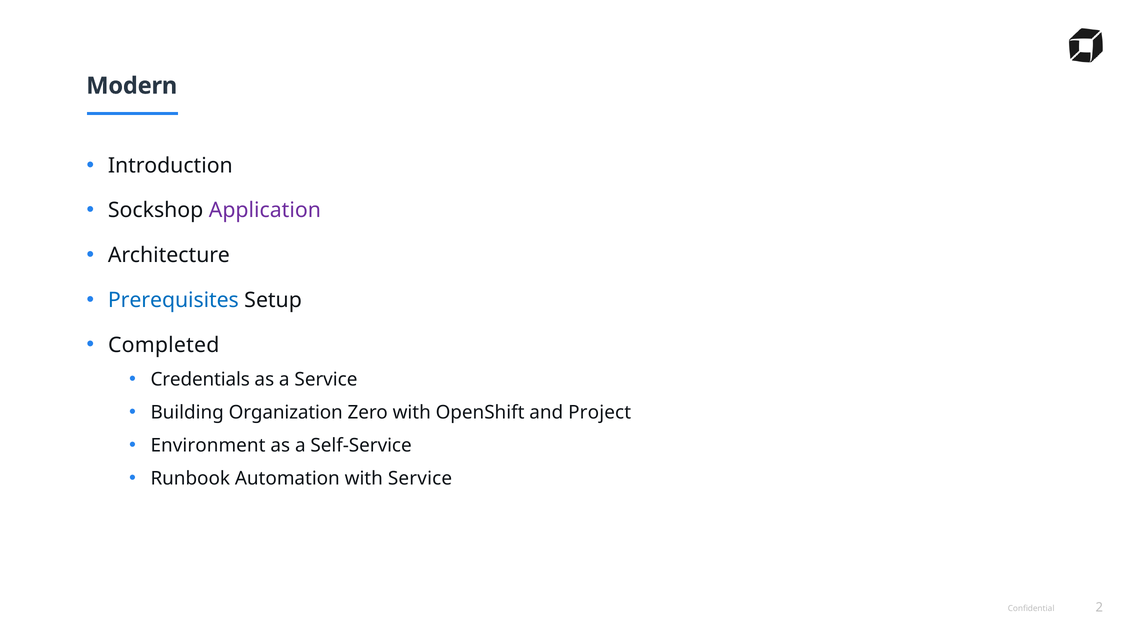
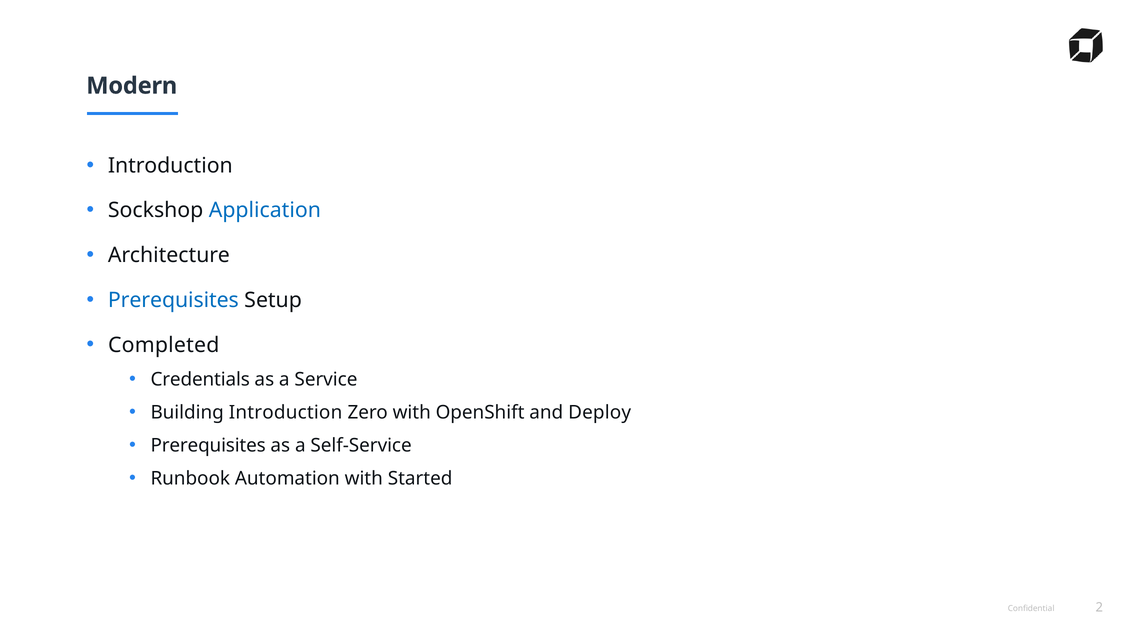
Application colour: purple -> blue
Building Organization: Organization -> Introduction
Project: Project -> Deploy
Environment at (208, 446): Environment -> Prerequisites
with Service: Service -> Started
